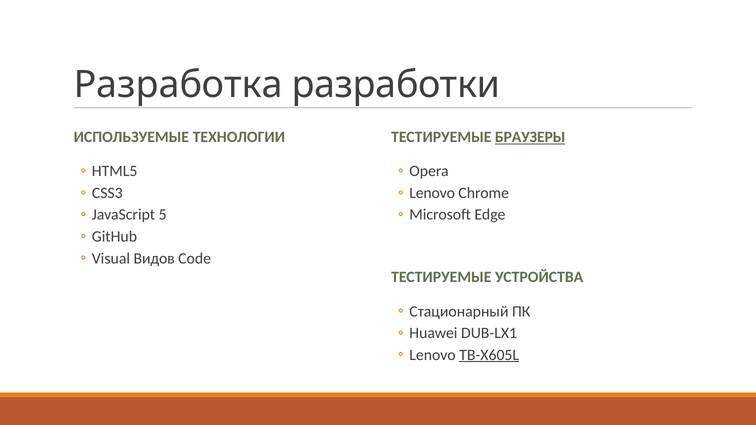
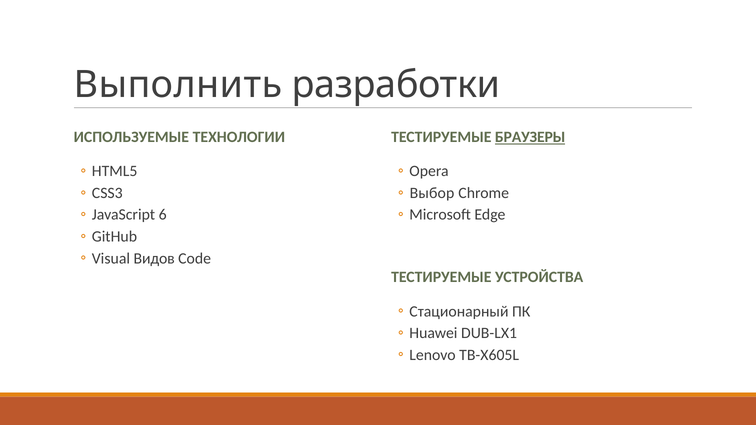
Разработка: Разработка -> Выполнить
Lenovo at (432, 193): Lenovo -> Выбор
5: 5 -> 6
TB-X605L underline: present -> none
